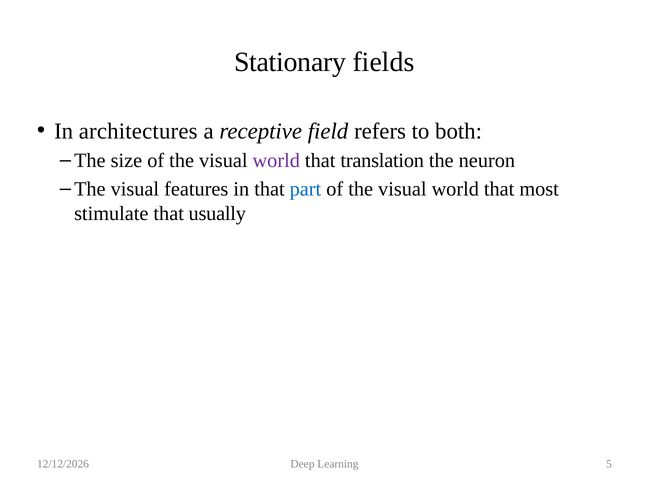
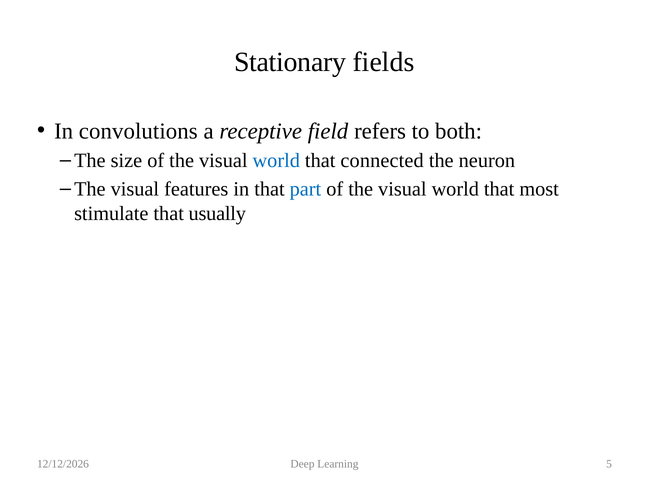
architectures: architectures -> convolutions
world at (276, 161) colour: purple -> blue
translation: translation -> connected
